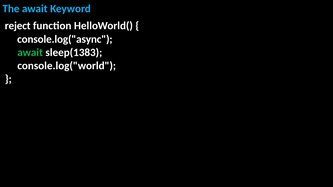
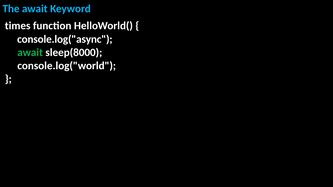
reject: reject -> times
sleep(1383: sleep(1383 -> sleep(8000
